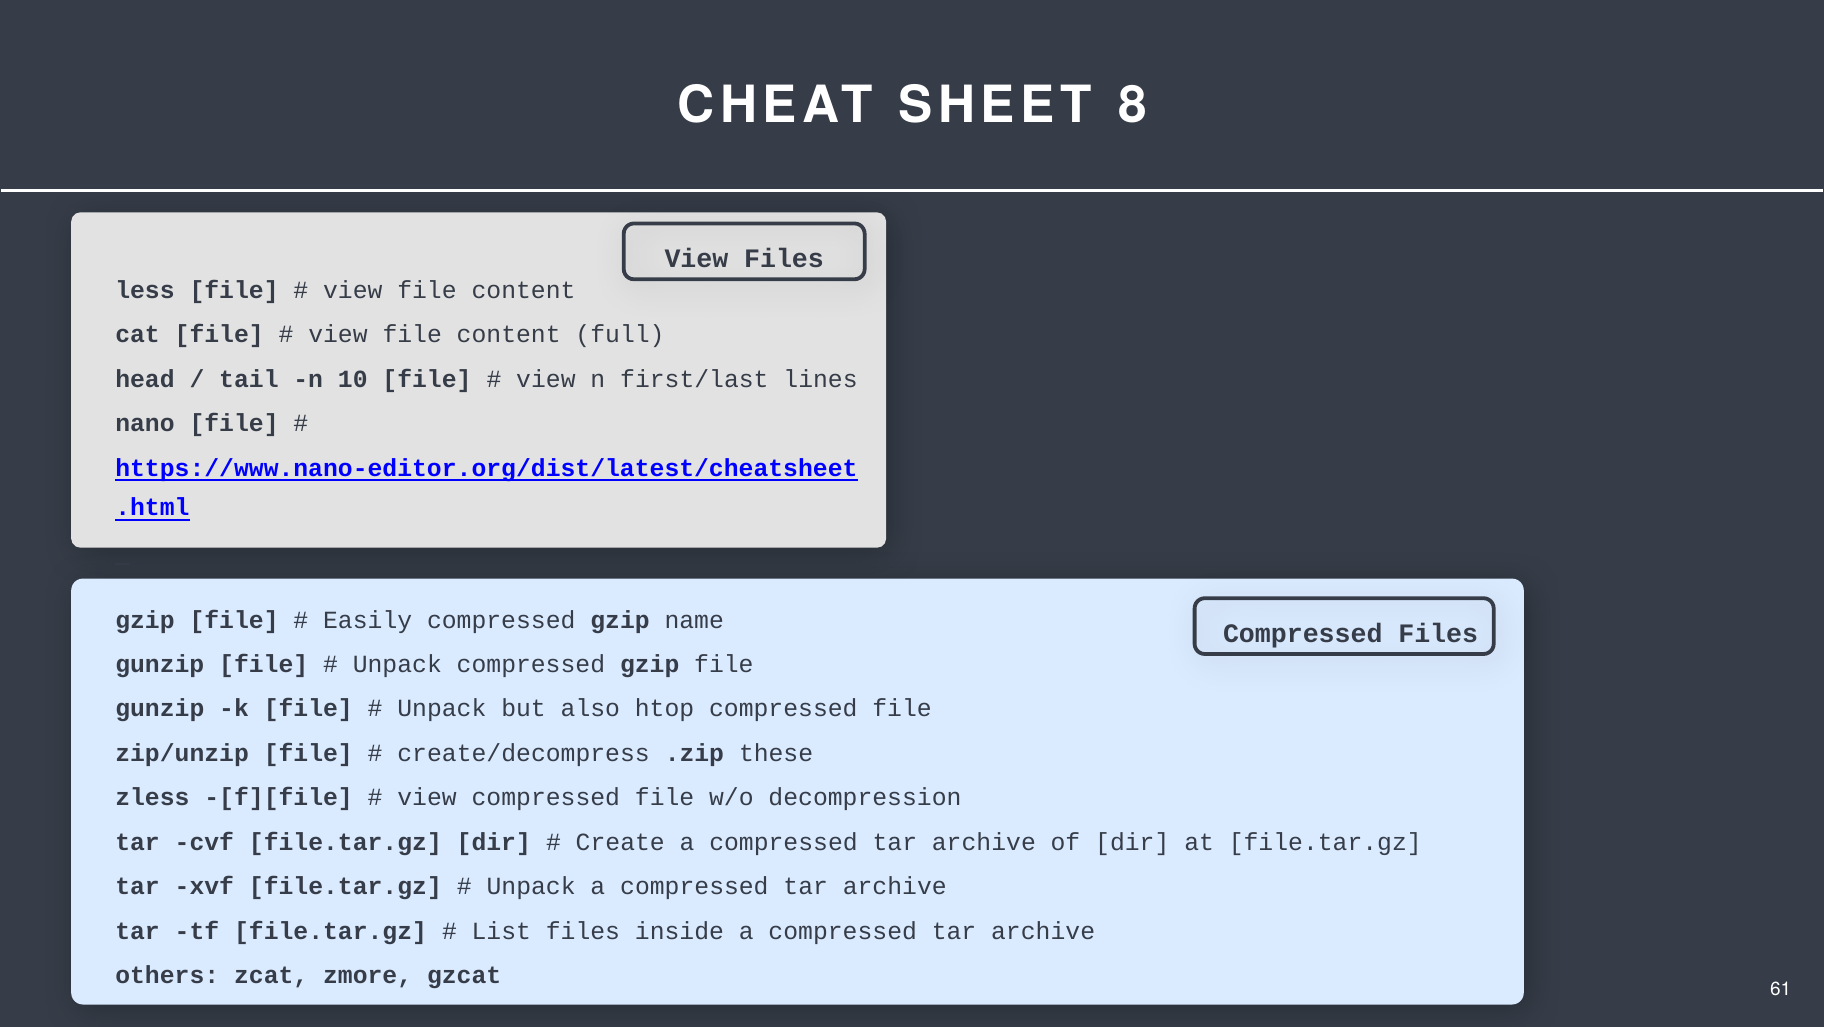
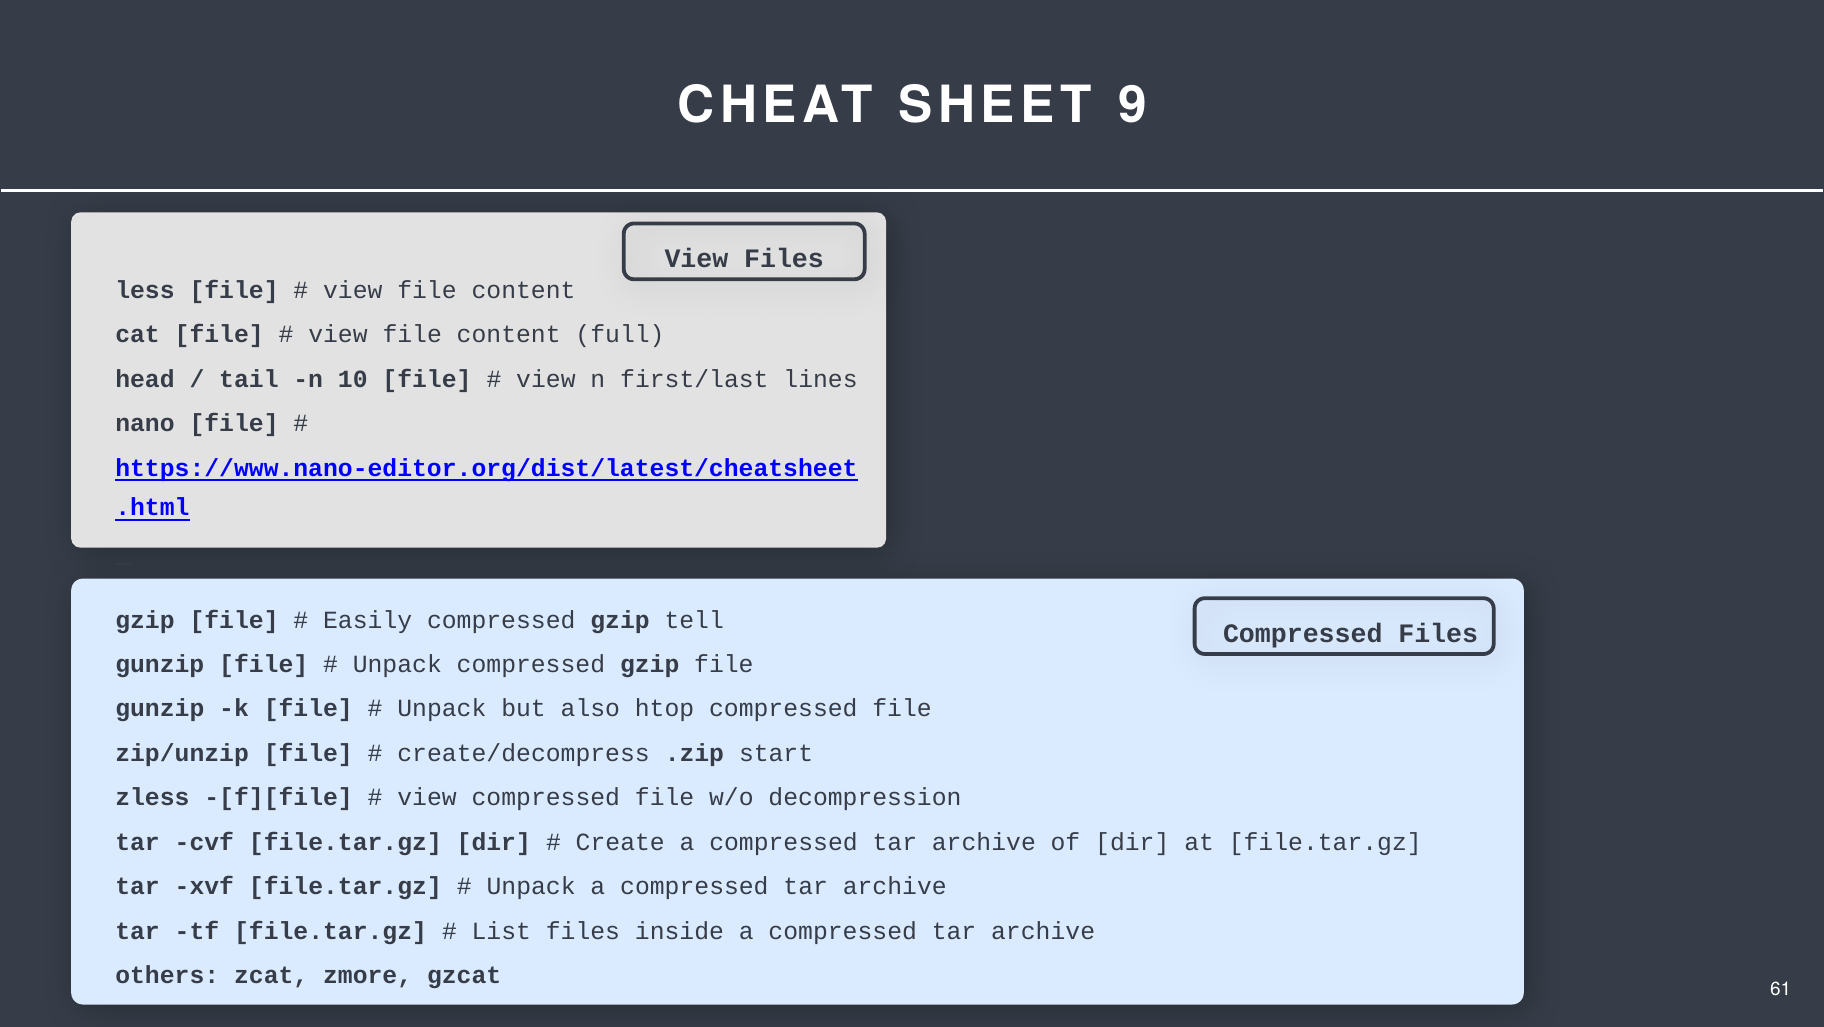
8: 8 -> 9
name: name -> tell
these: these -> start
